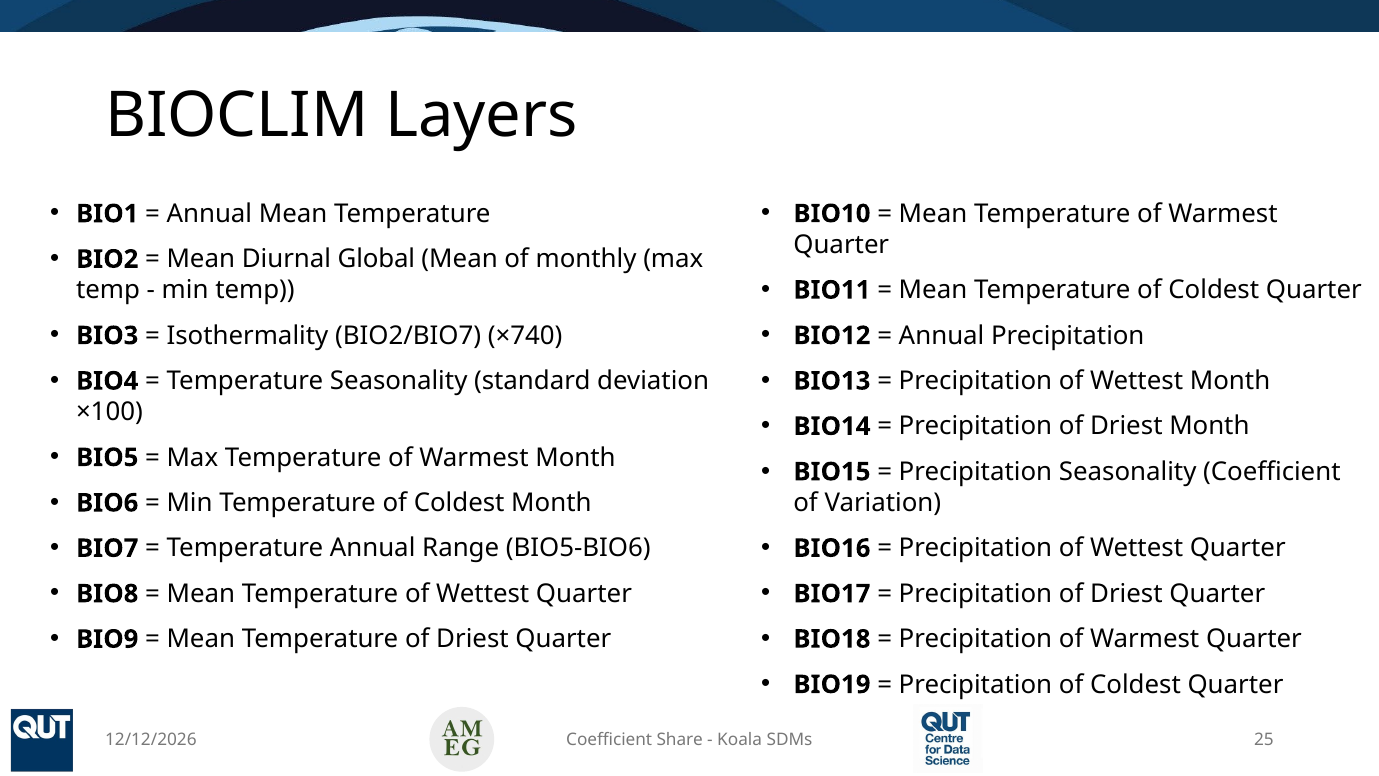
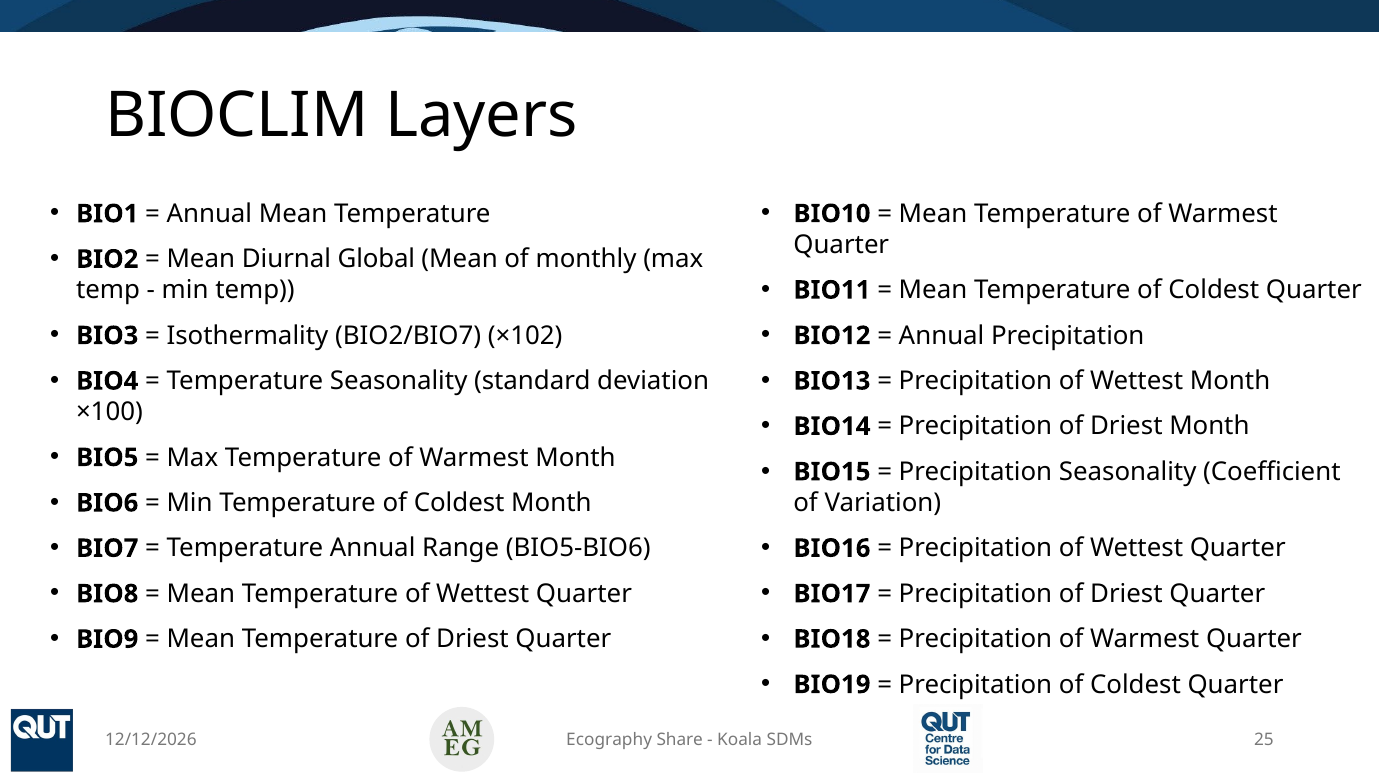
×740: ×740 -> ×102
Coefficient at (609, 739): Coefficient -> Ecography
